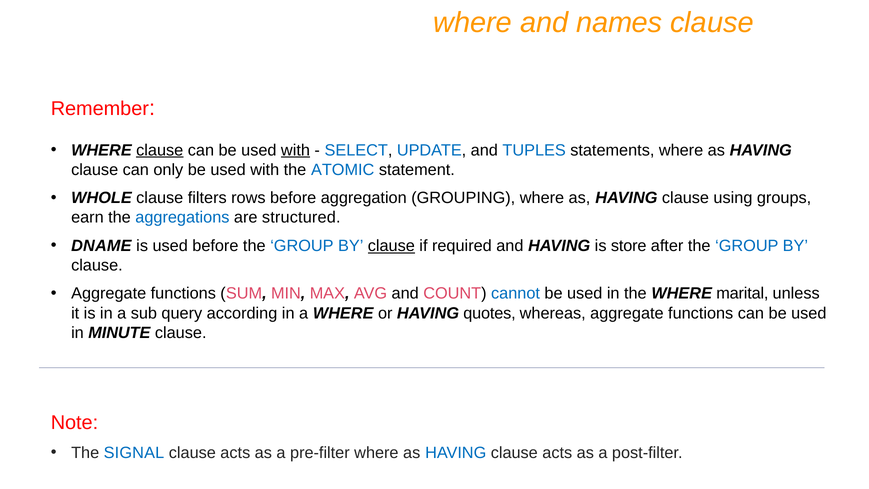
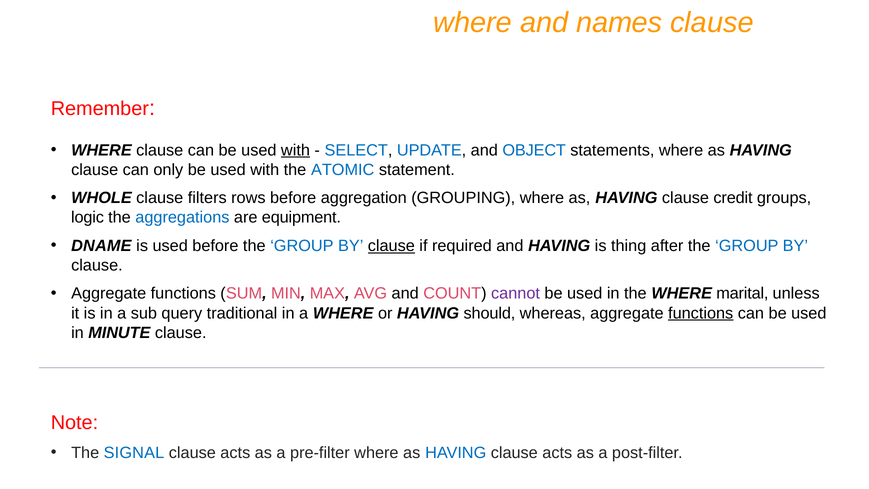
clause at (160, 150) underline: present -> none
TUPLES: TUPLES -> OBJECT
using: using -> credit
earn: earn -> logic
structured: structured -> equipment
store: store -> thing
cannot colour: blue -> purple
according: according -> traditional
quotes: quotes -> should
functions at (701, 313) underline: none -> present
